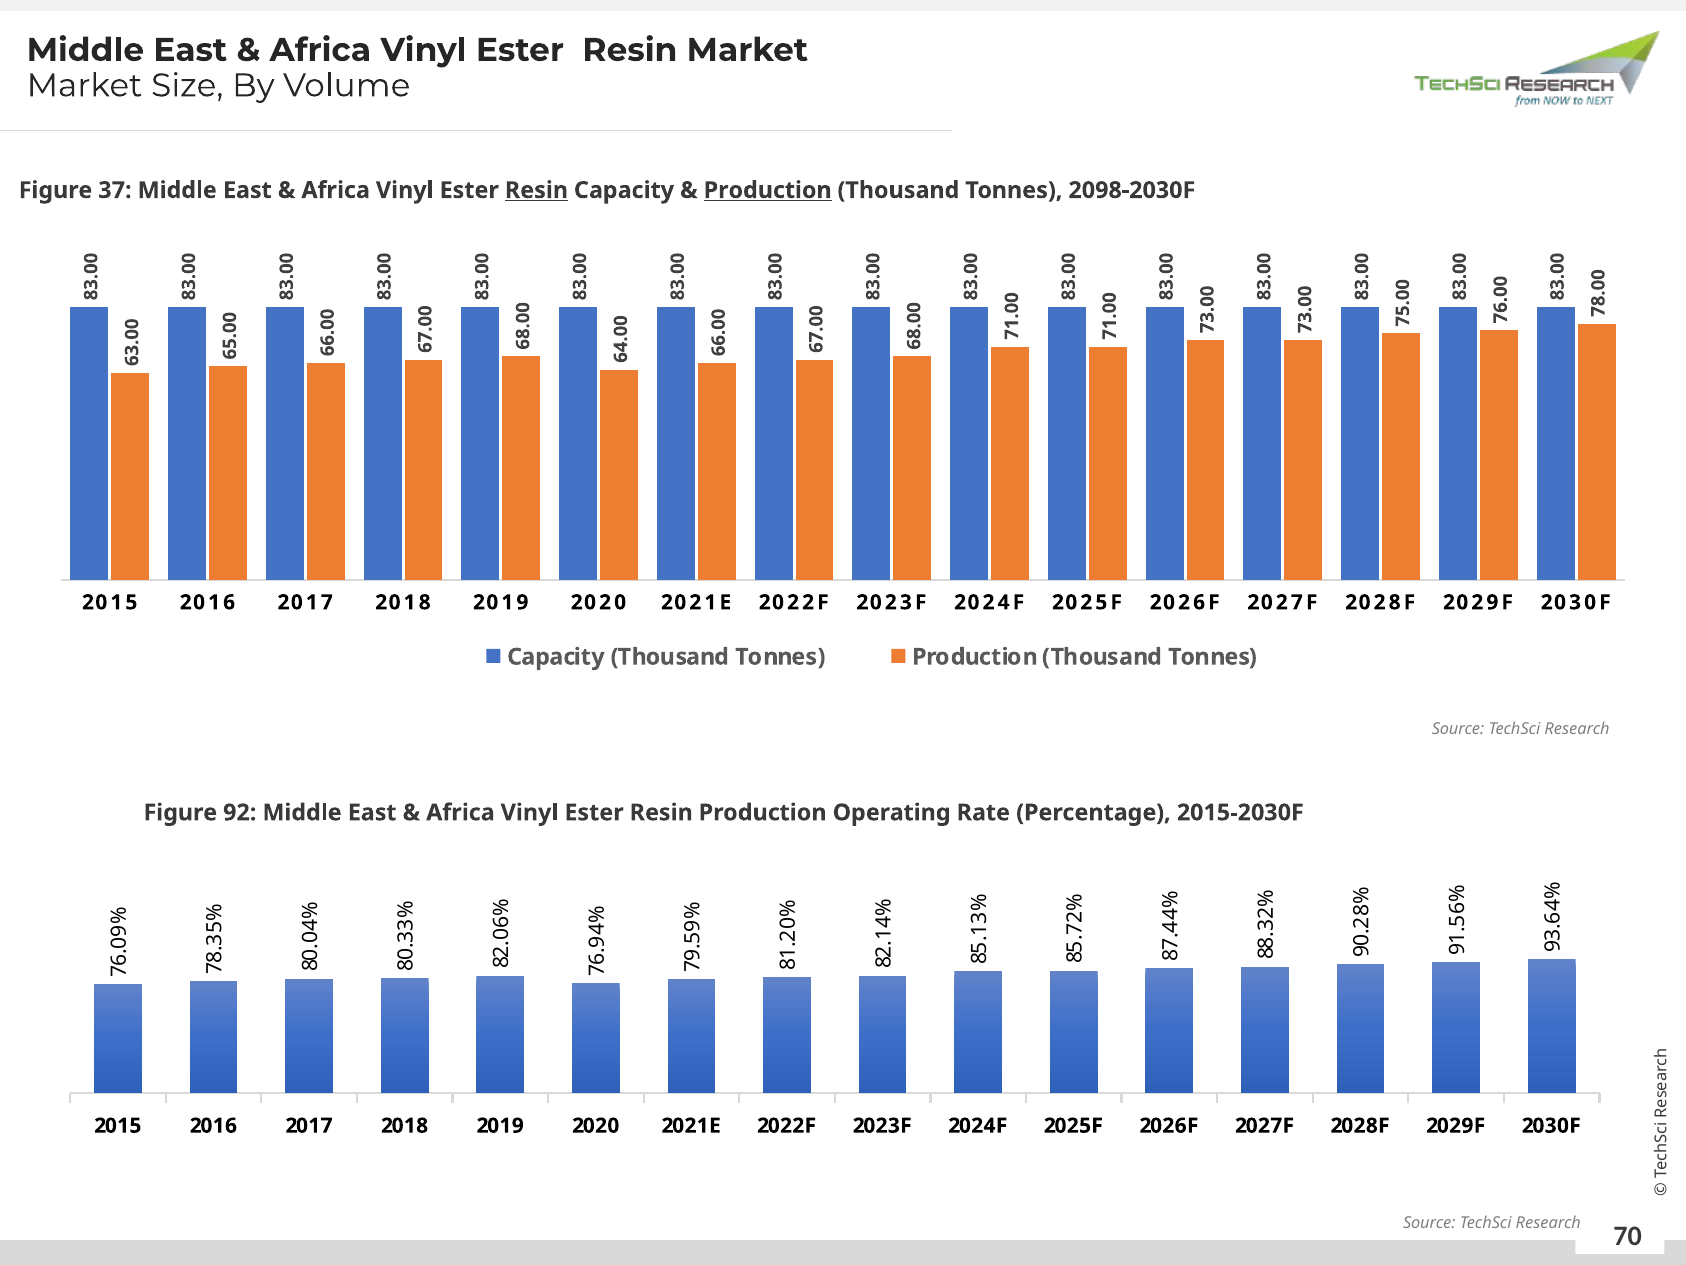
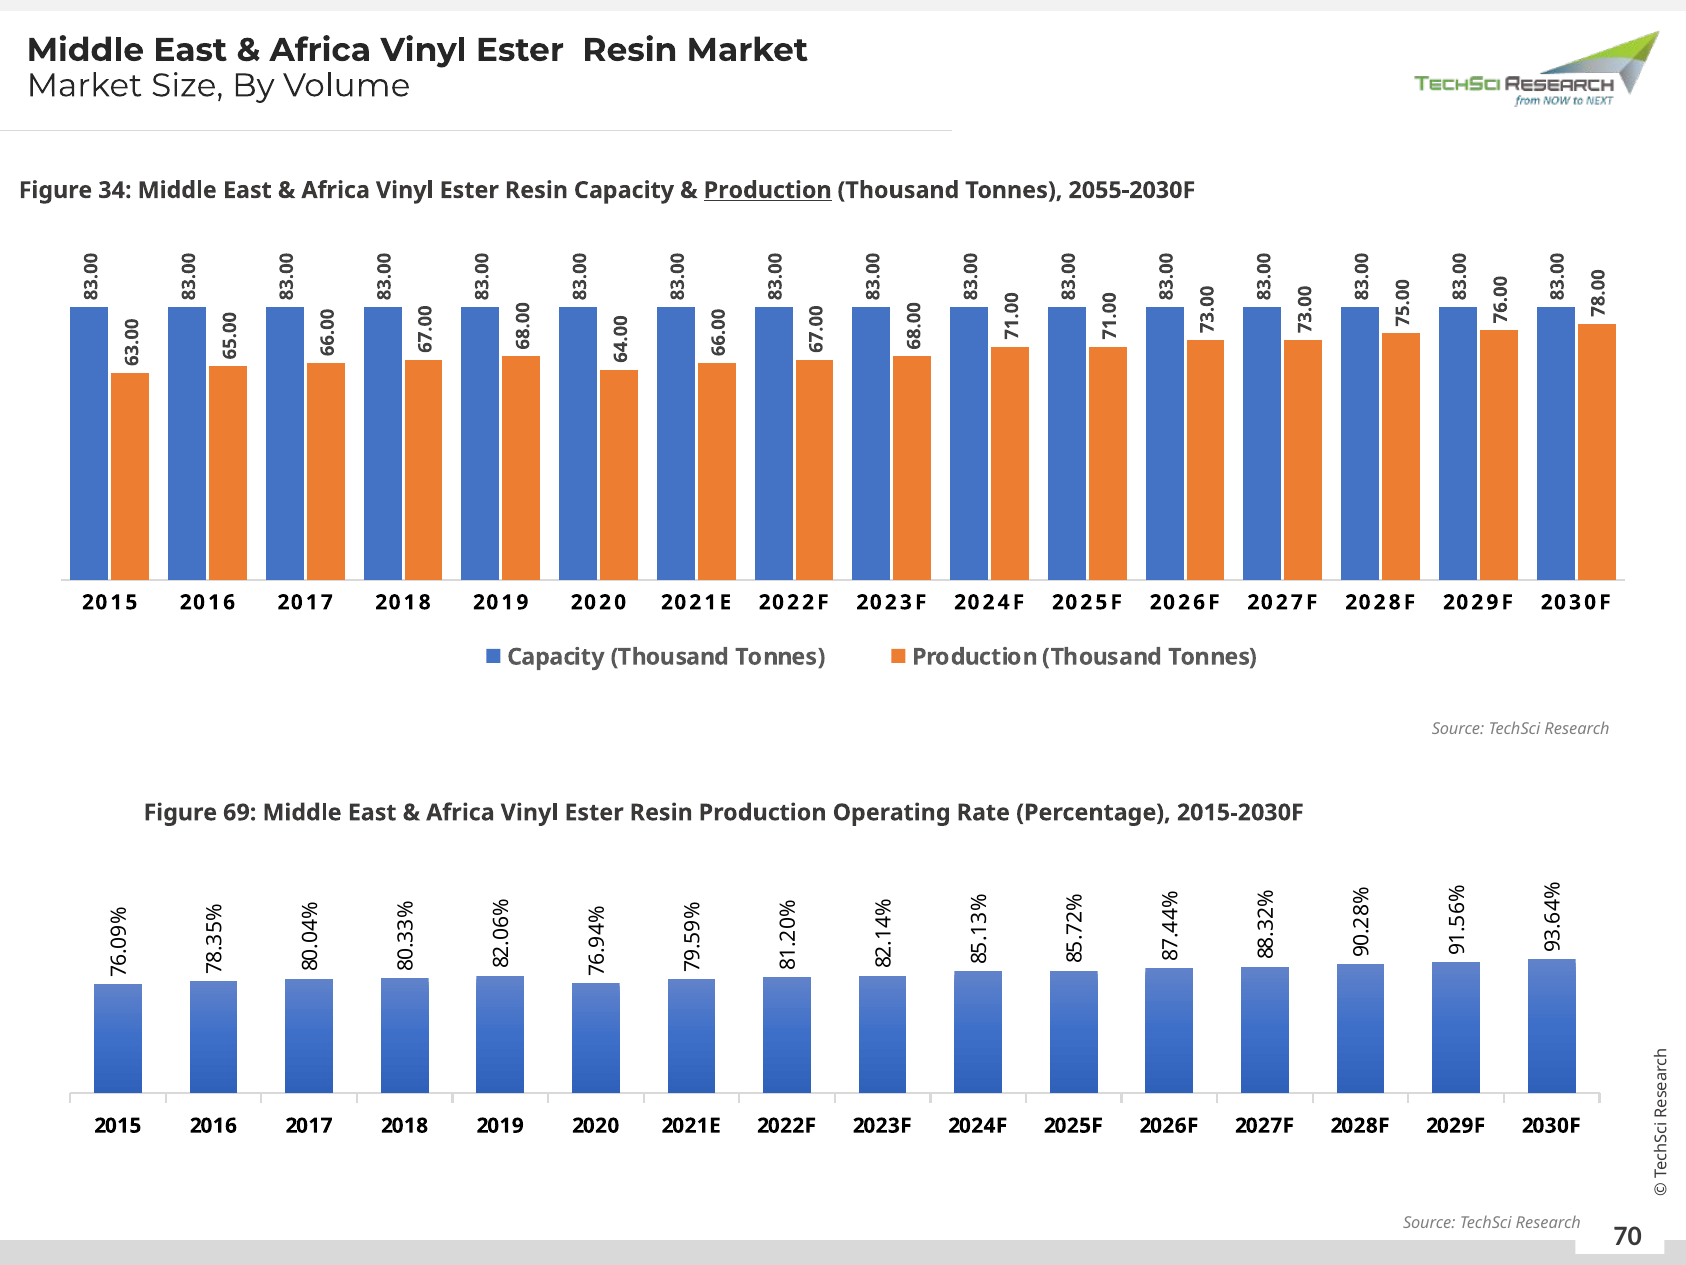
37: 37 -> 34
Resin at (536, 190) underline: present -> none
2098-2030F: 2098-2030F -> 2055-2030F
92: 92 -> 69
